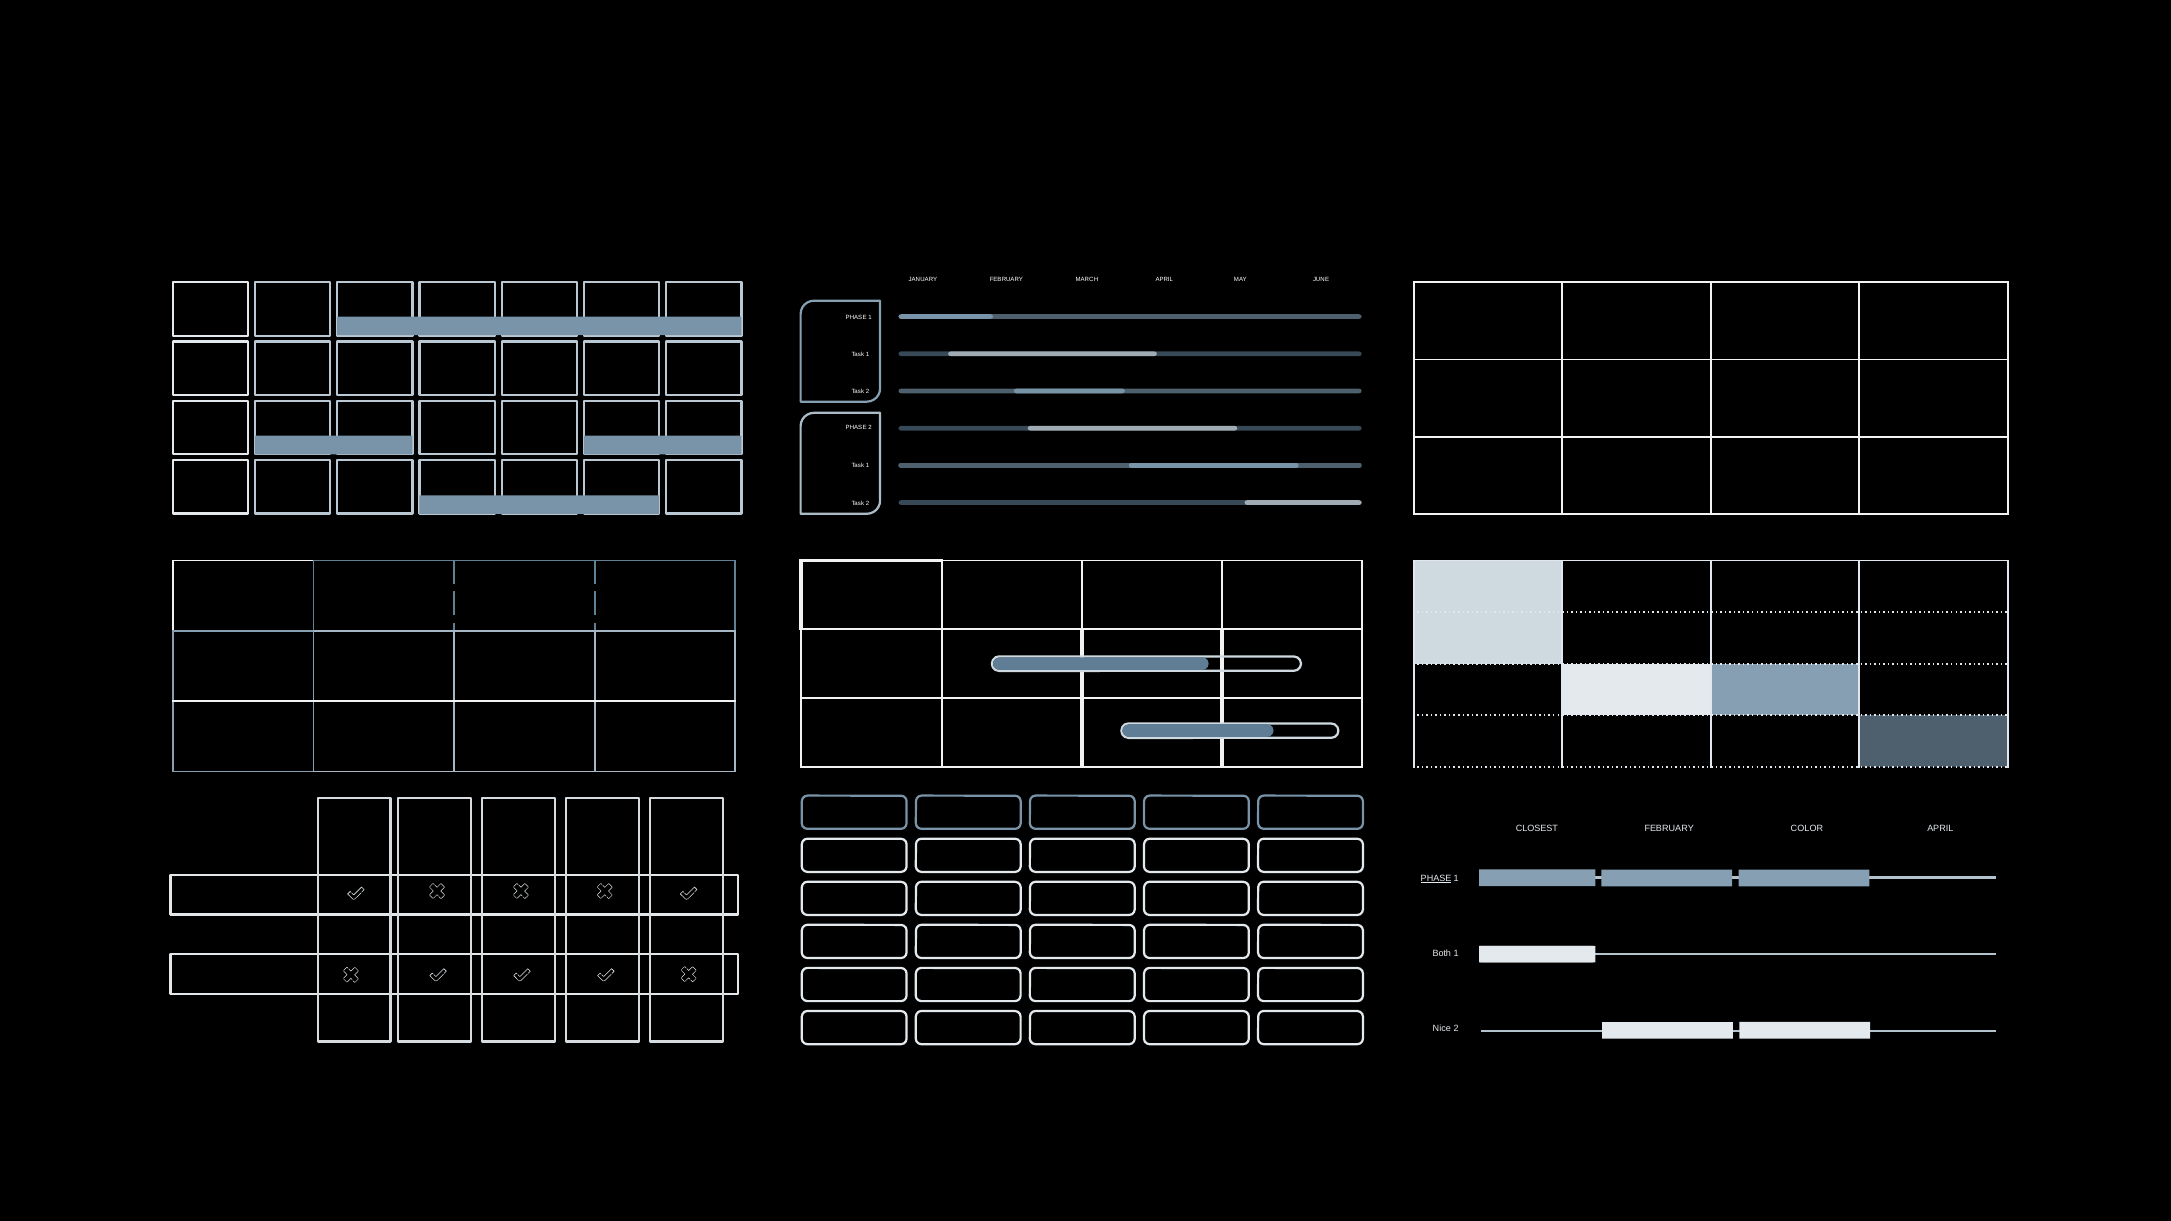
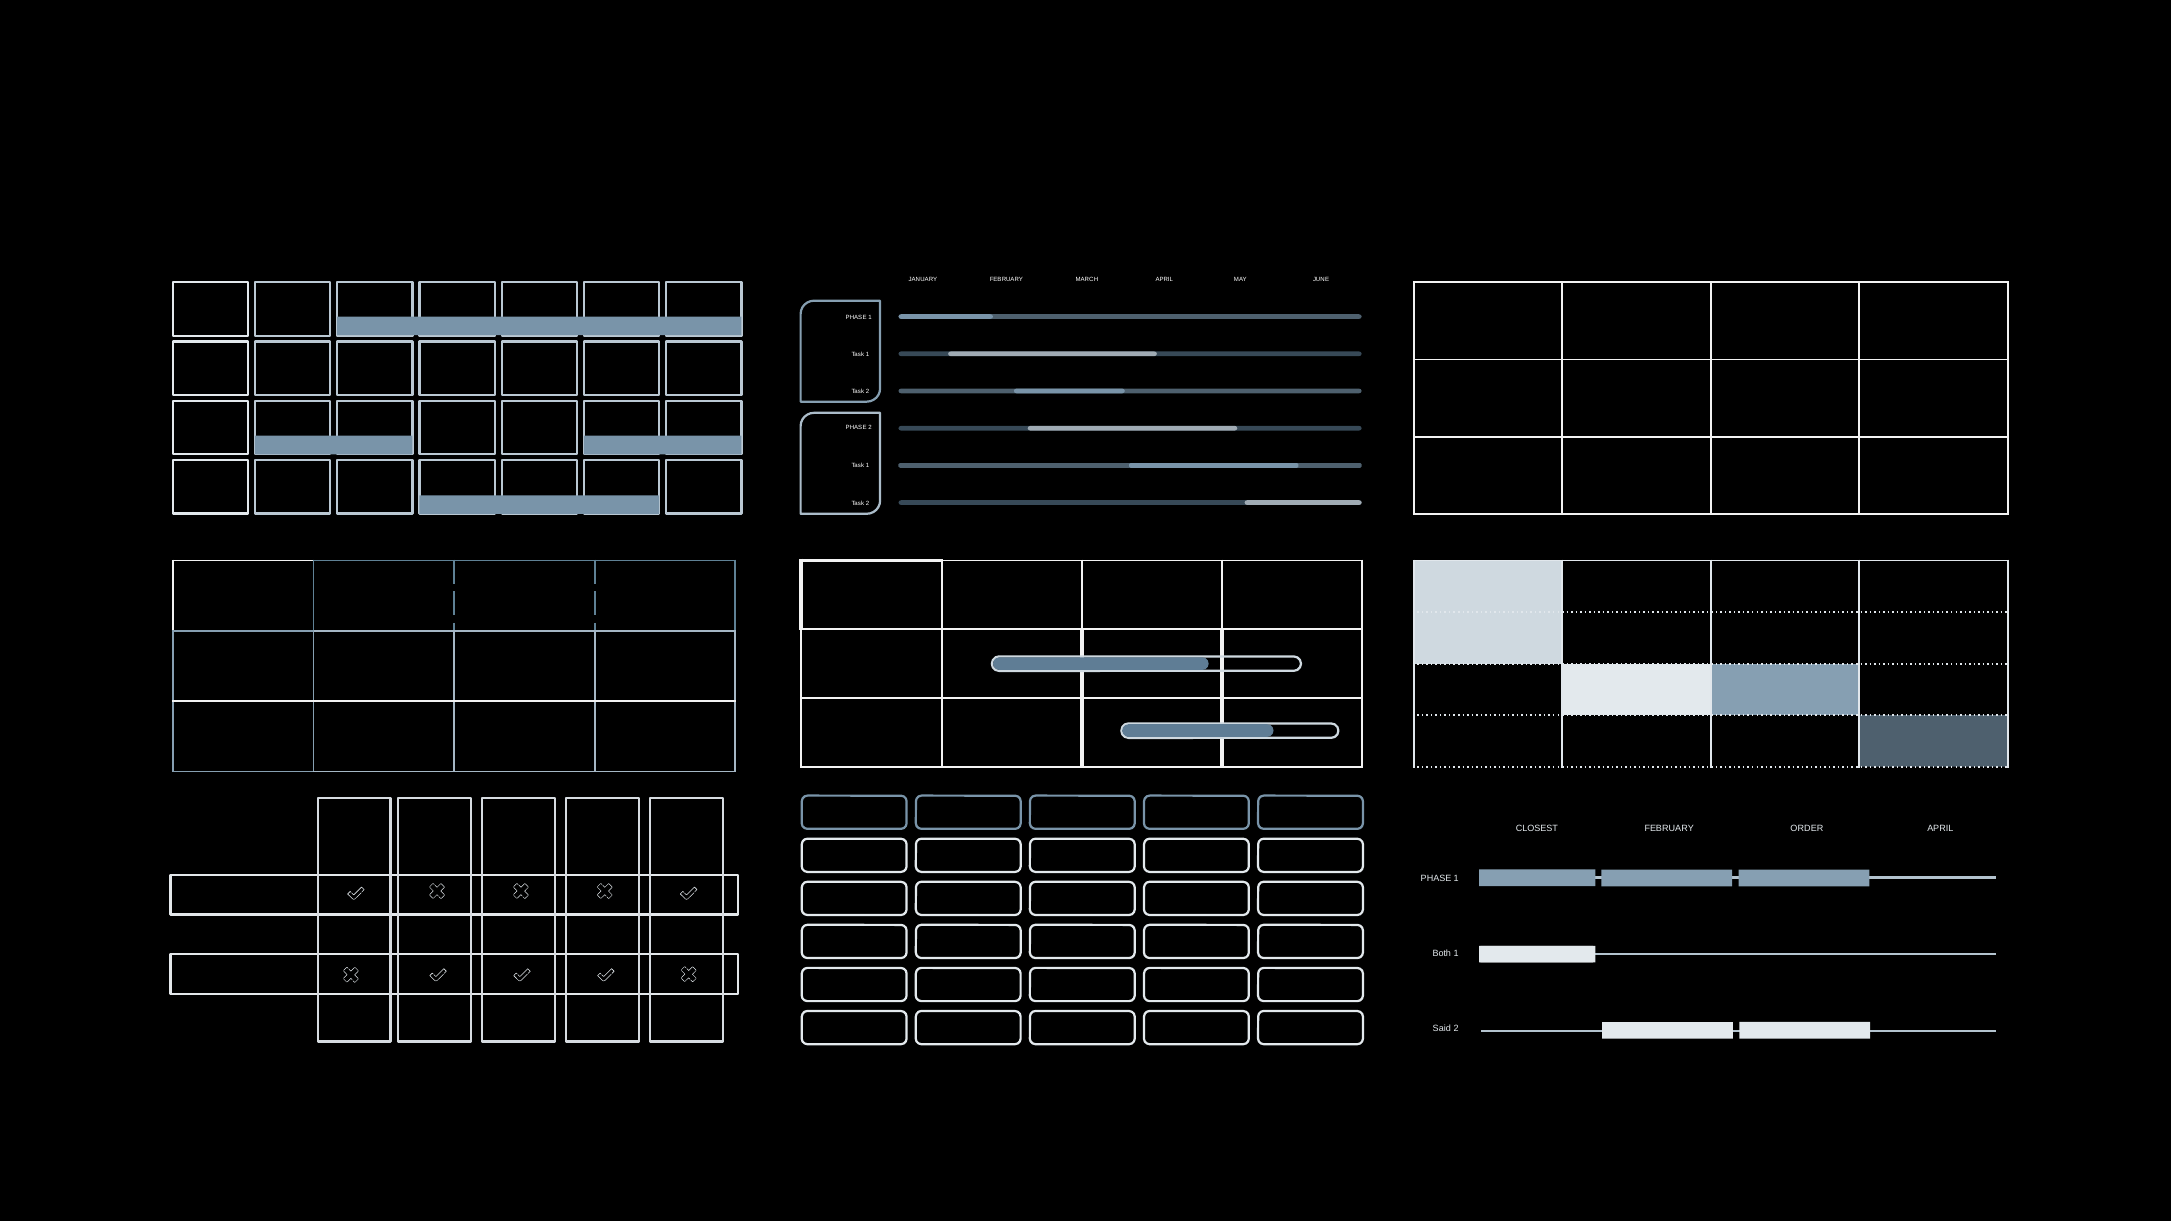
COLOR: COLOR -> ORDER
PHASE at (1436, 878) underline: present -> none
Nice: Nice -> Said
